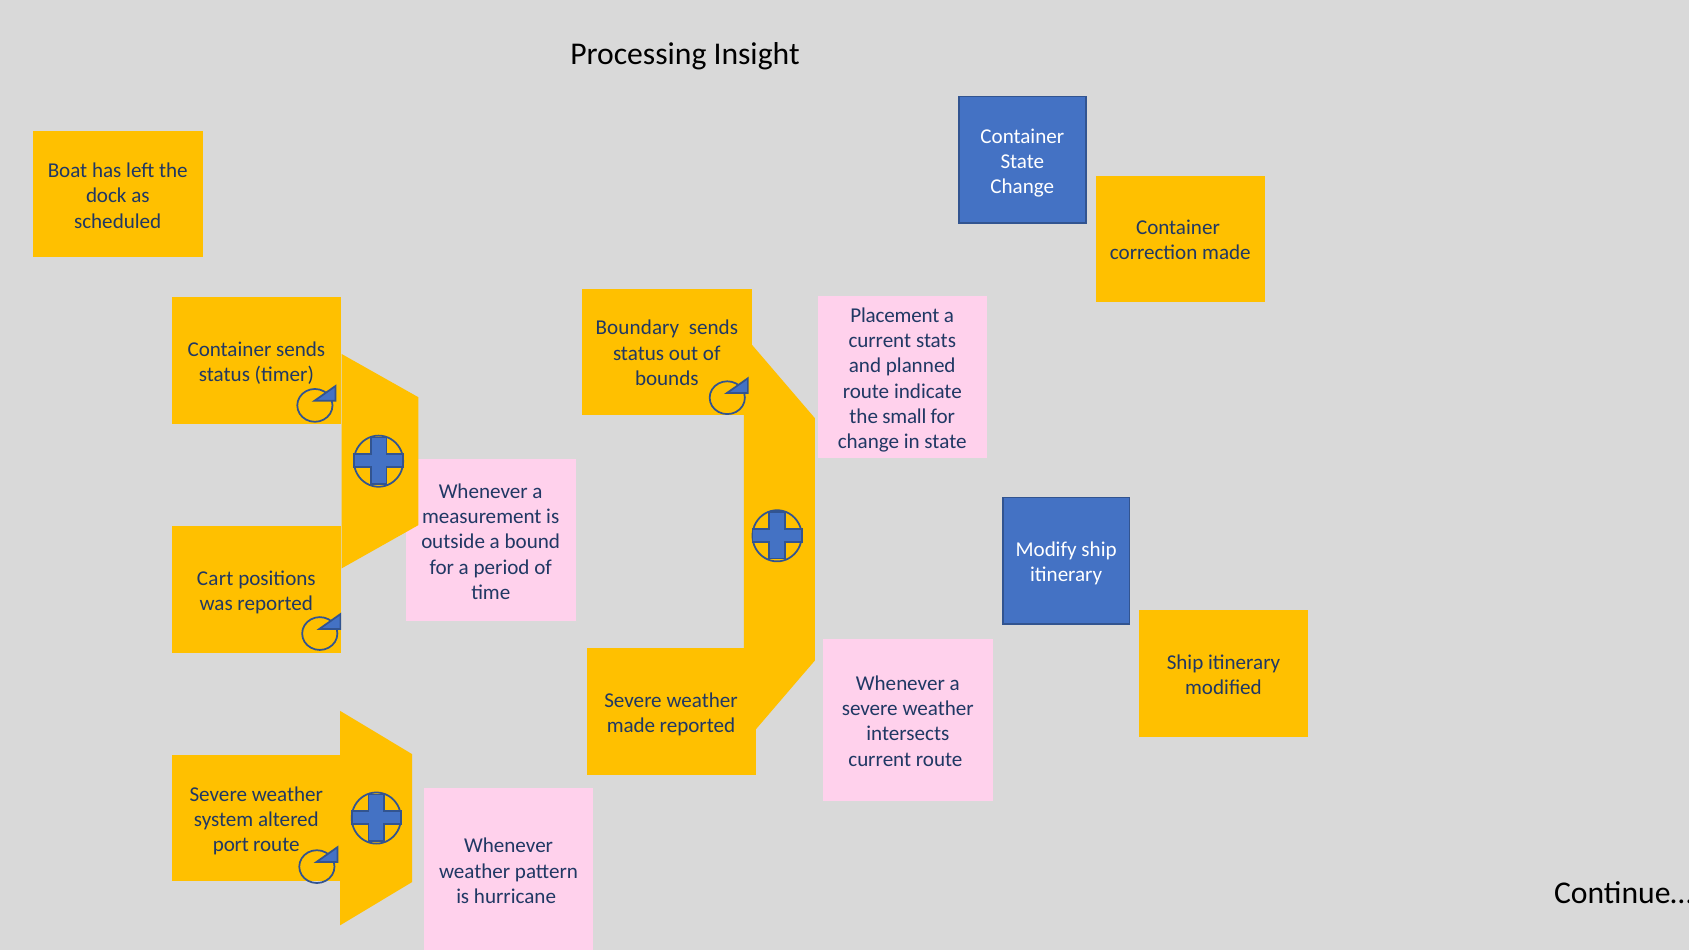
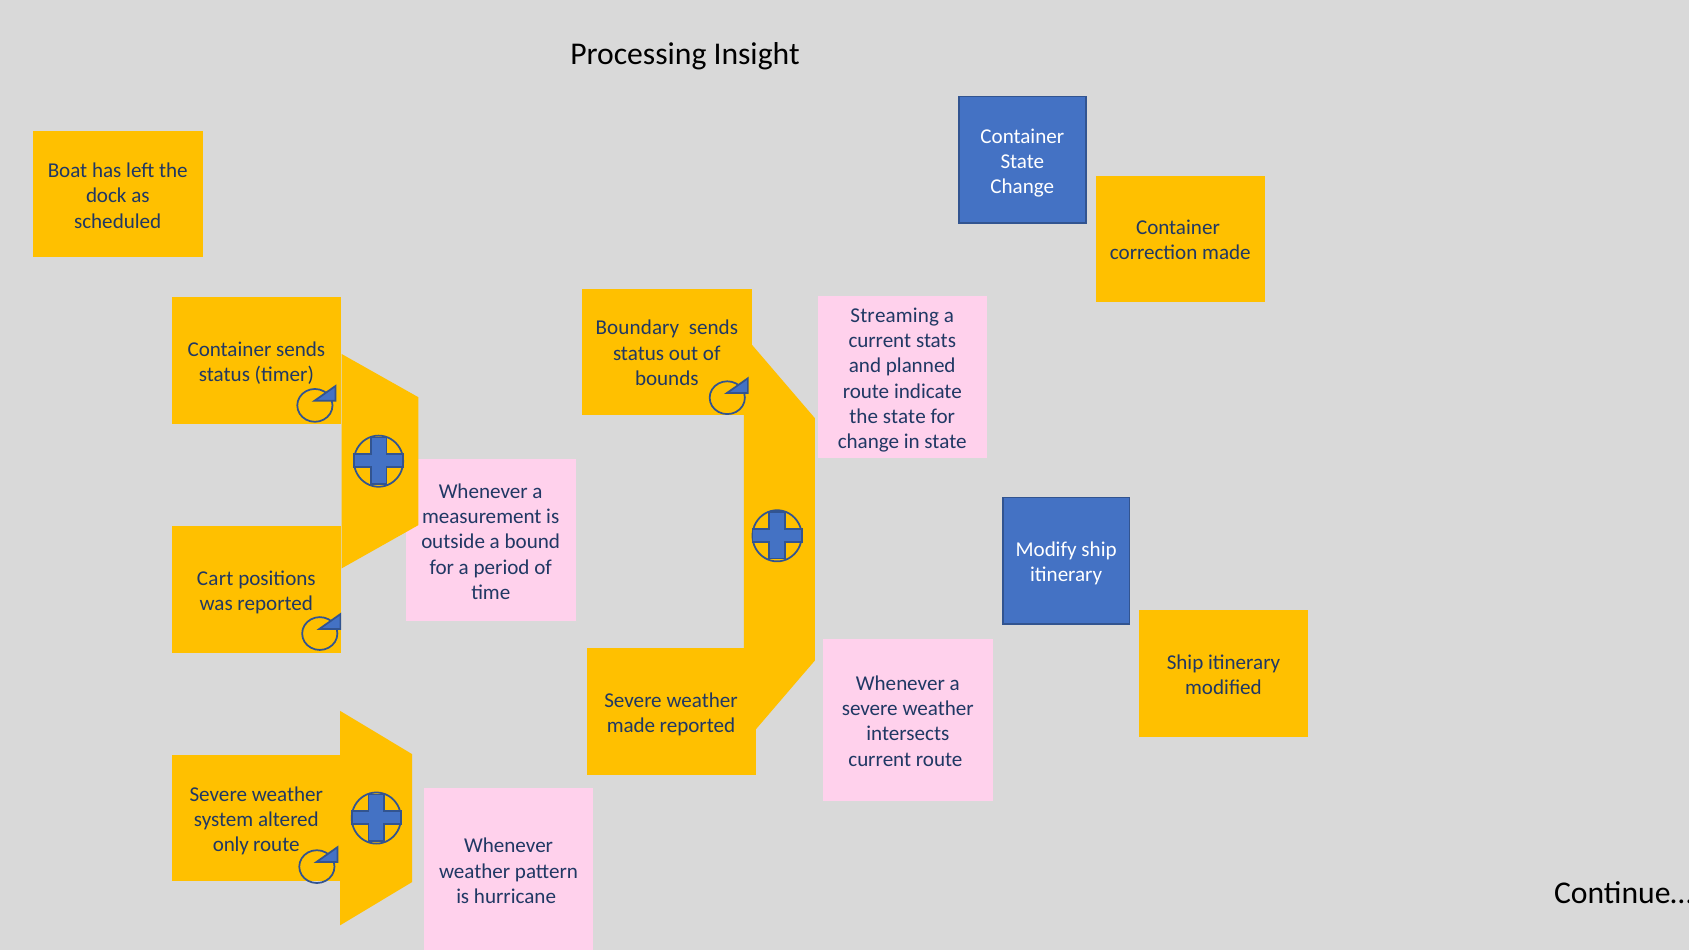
Placement: Placement -> Streaming
the small: small -> state
port: port -> only
